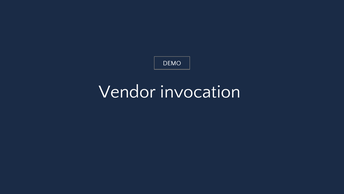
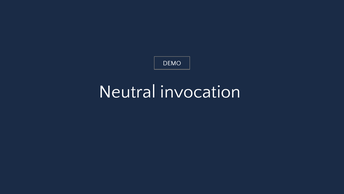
Vendor: Vendor -> Neutral
